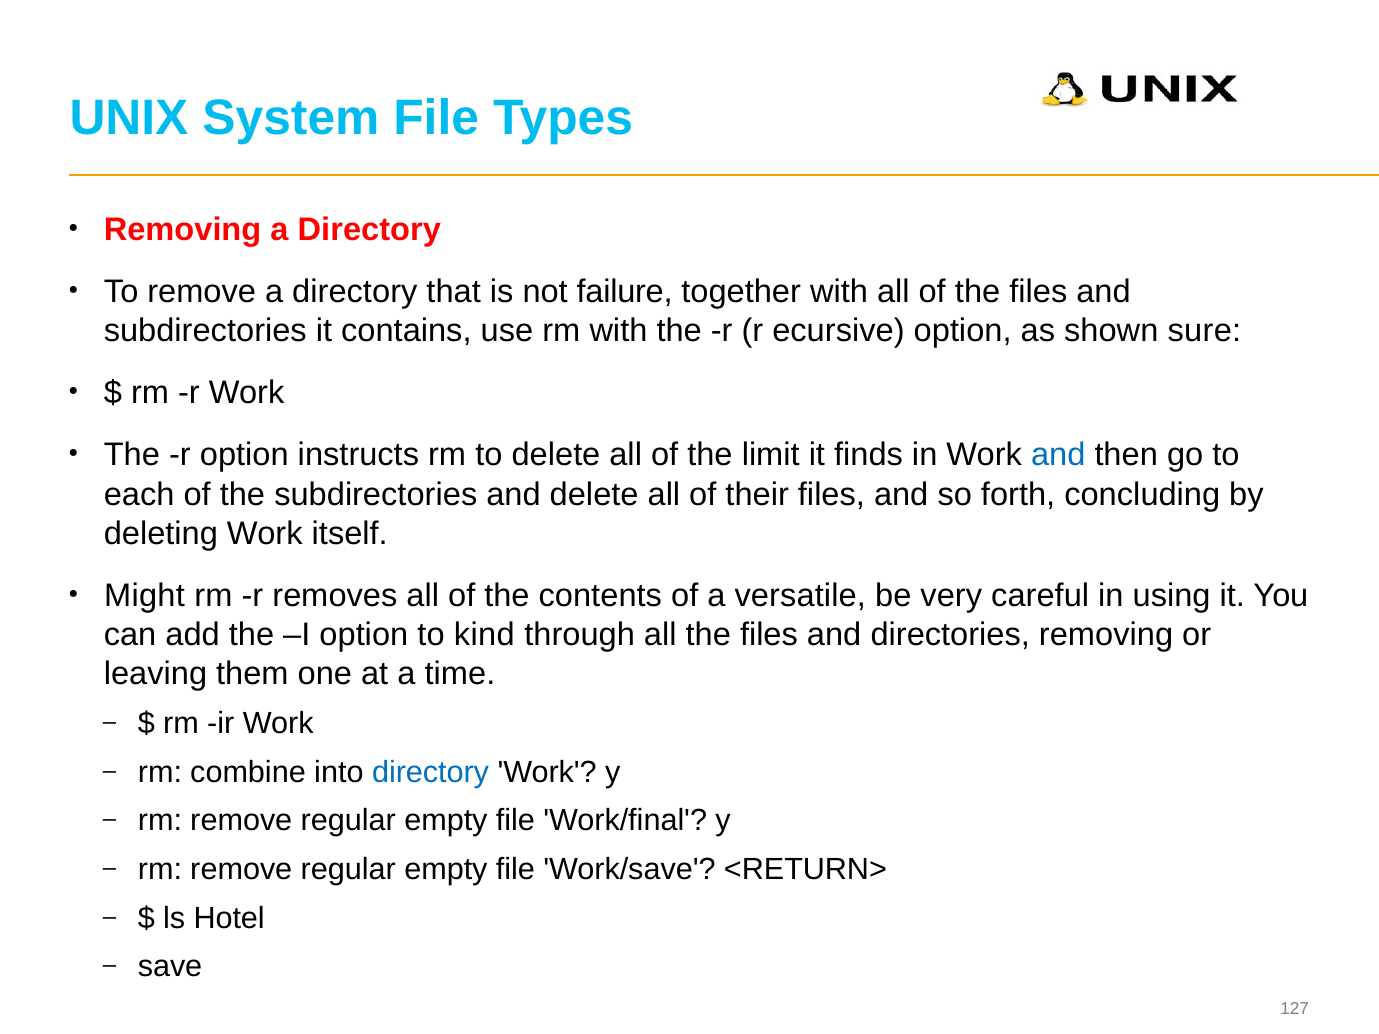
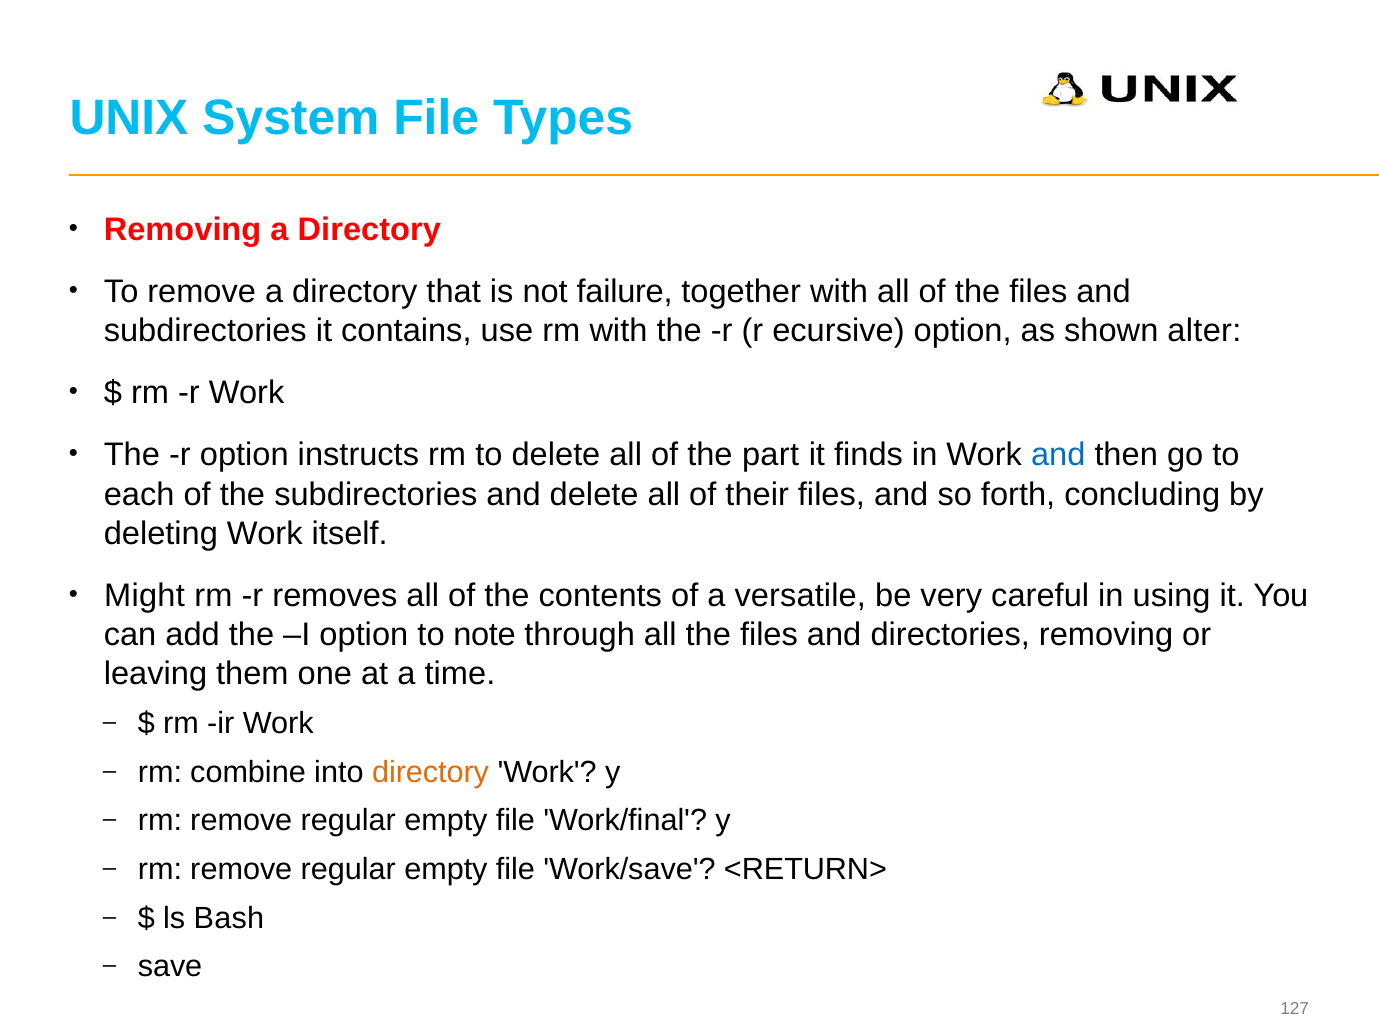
sure: sure -> alter
limit: limit -> part
kind: kind -> note
directory at (431, 772) colour: blue -> orange
Hotel: Hotel -> Bash
